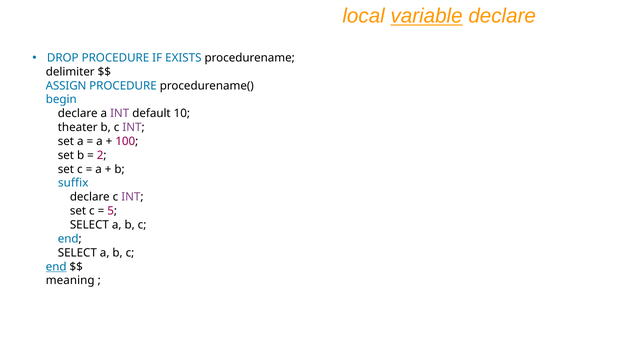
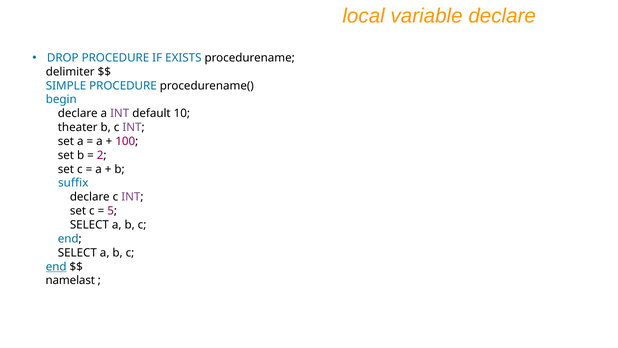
variable underline: present -> none
ASSIGN: ASSIGN -> SIMPLE
meaning: meaning -> namelast
